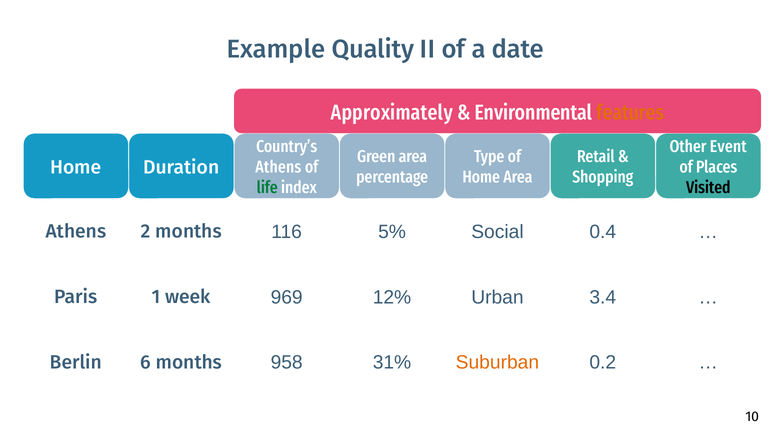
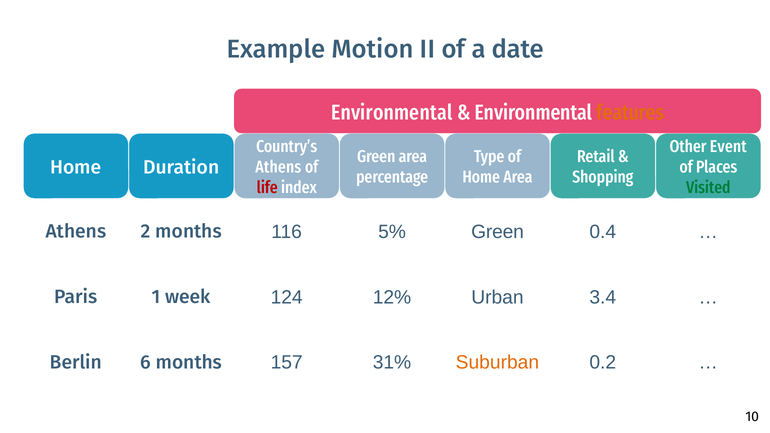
Quality: Quality -> Motion
Approximately at (392, 112): Approximately -> Environmental
life colour: green -> red
Visited colour: black -> green
5% Social: Social -> Green
969: 969 -> 124
958: 958 -> 157
